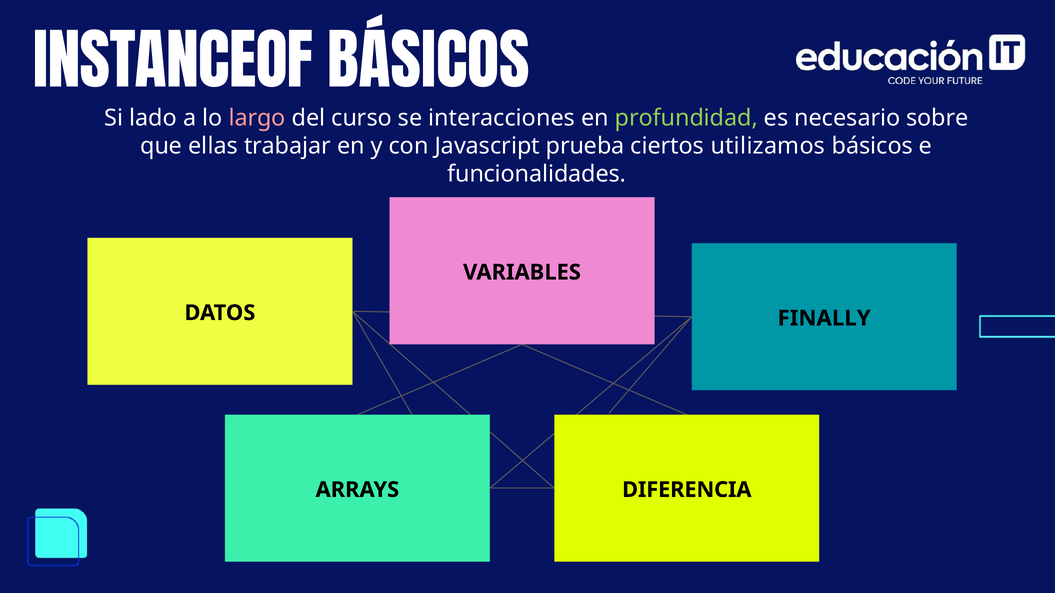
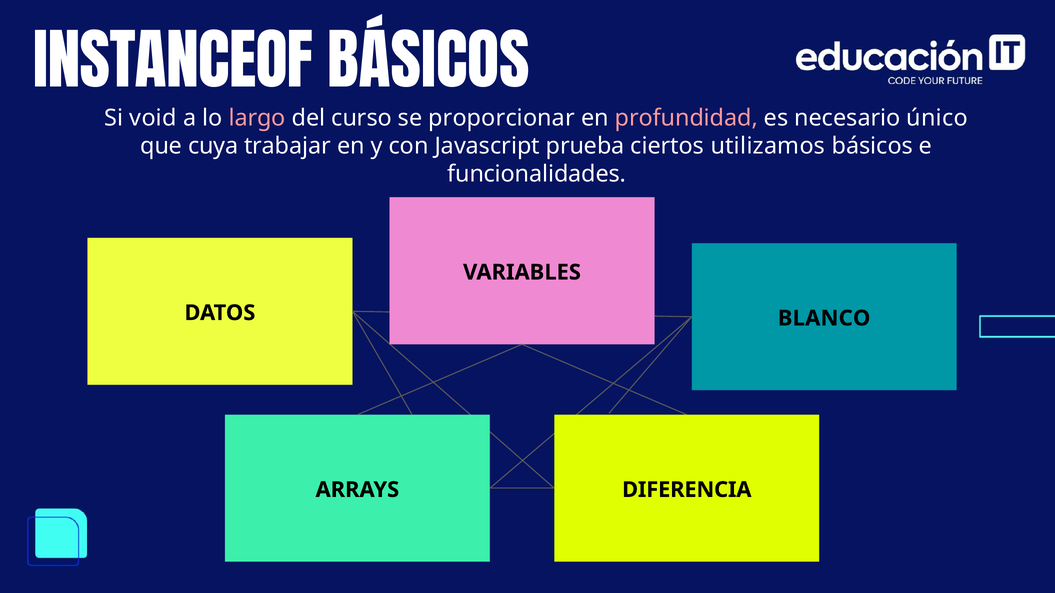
lado: lado -> void
interacciones: interacciones -> proporcionar
profundidad colour: light green -> pink
sobre: sobre -> único
ellas: ellas -> cuya
FINALLY: FINALLY -> BLANCO
